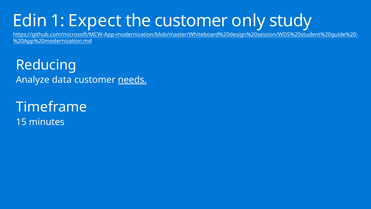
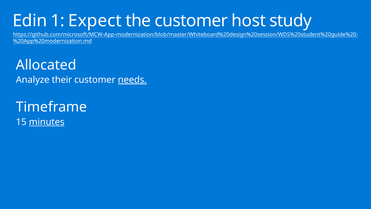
only: only -> host
Reducing: Reducing -> Allocated
data: data -> their
minutes underline: none -> present
